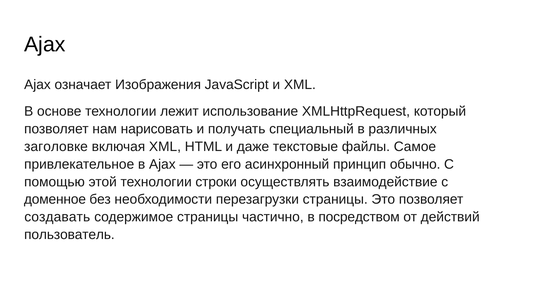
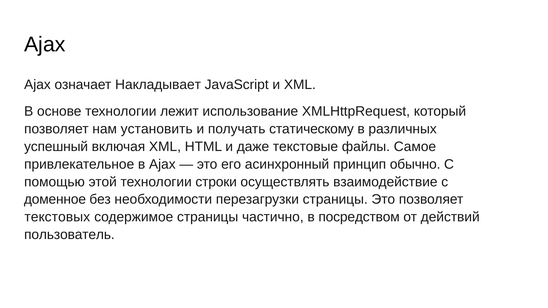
Изображения: Изображения -> Накладывает
нарисовать: нарисовать -> установить
специальный: специальный -> статическому
заголовке: заголовке -> успешный
создавать: создавать -> текстовых
